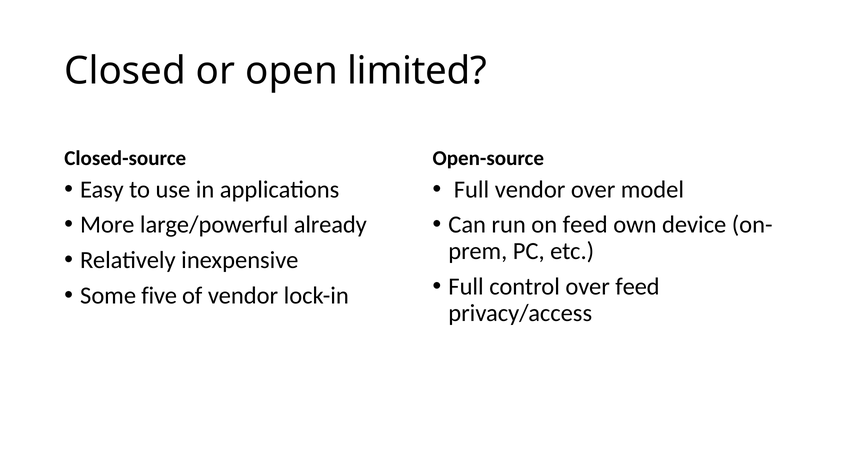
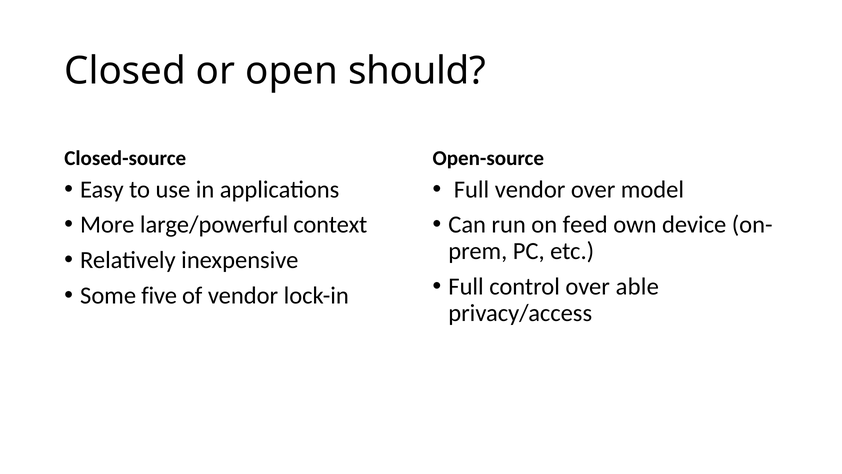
limited: limited -> should
already: already -> context
over feed: feed -> able
